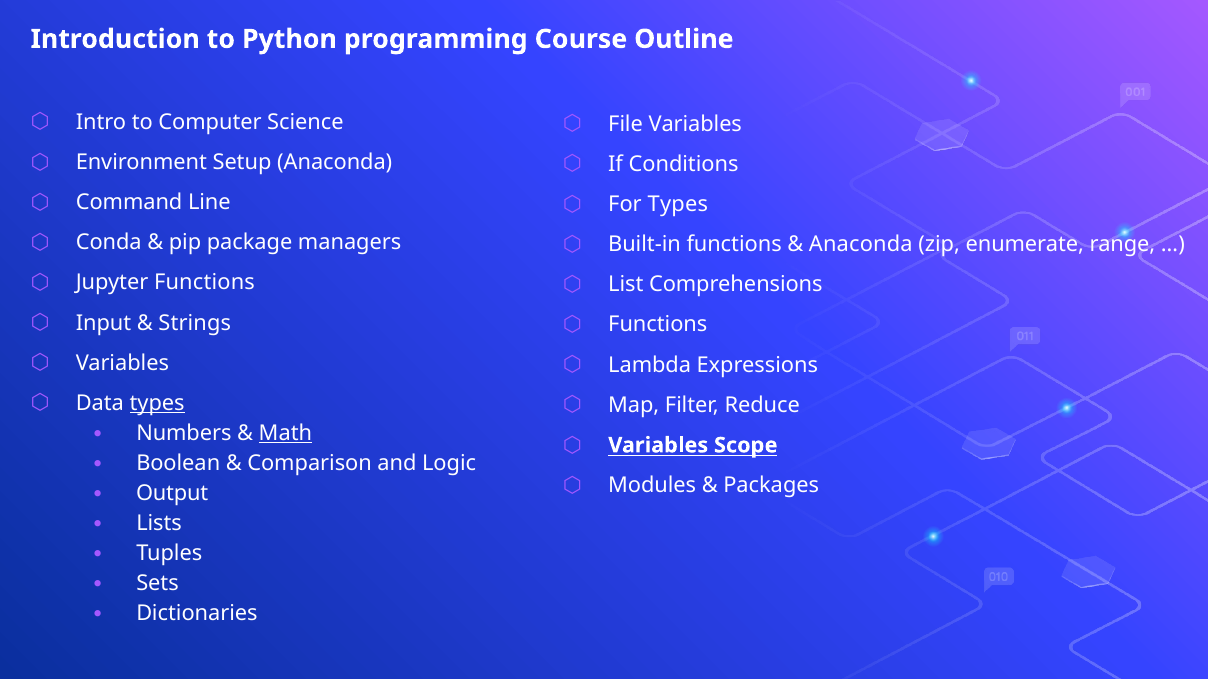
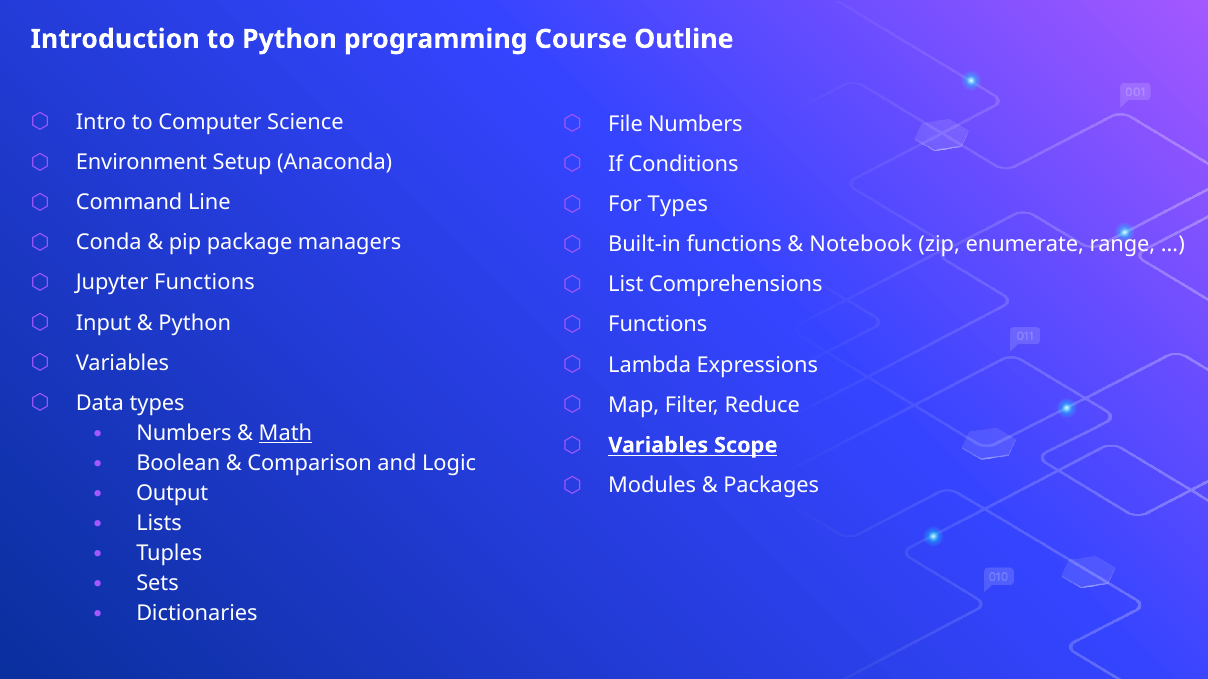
File Variables: Variables -> Numbers
Anaconda at (861, 245): Anaconda -> Notebook
Strings at (195, 323): Strings -> Python
types at (157, 403) underline: present -> none
